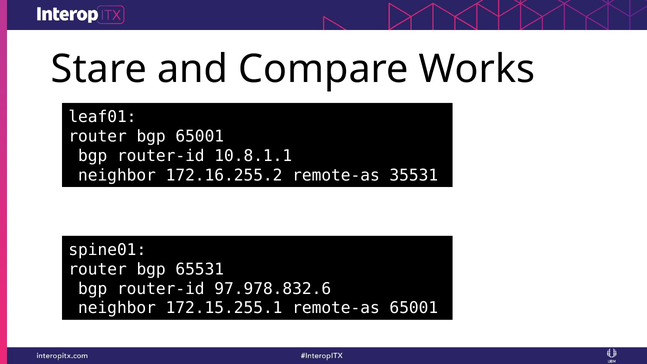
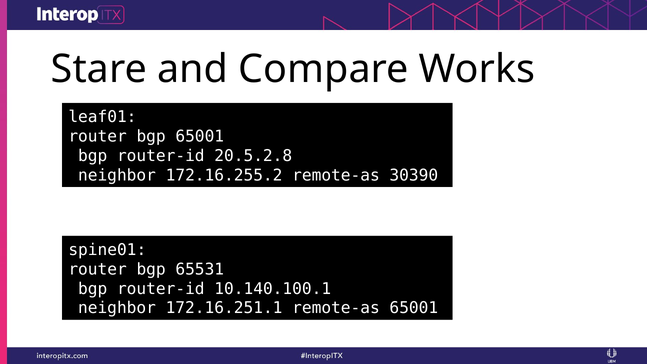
10.8.1.1: 10.8.1.1 -> 20.5.2.8
35531: 35531 -> 30390
97.978.832.6: 97.978.832.6 -> 10.140.100.1
172.15.255.1: 172.15.255.1 -> 172.16.251.1
